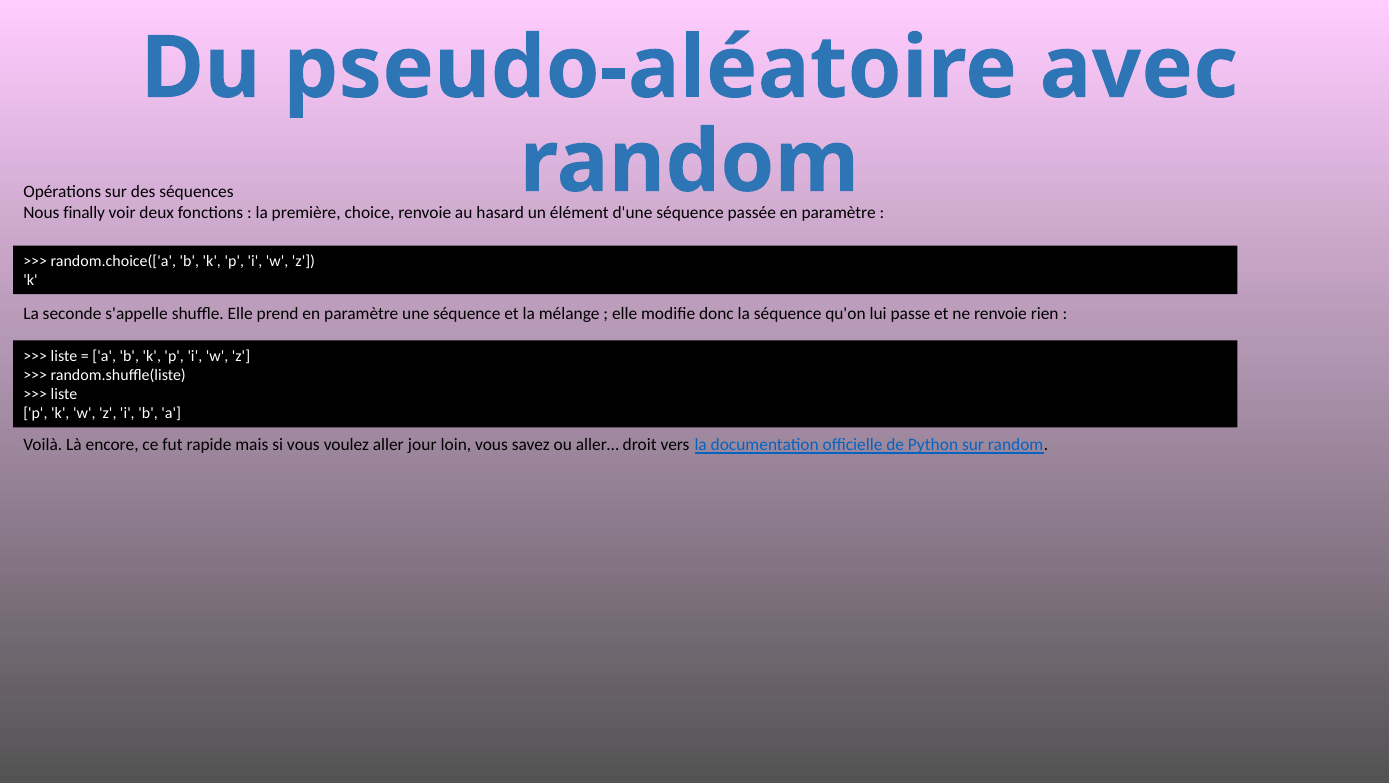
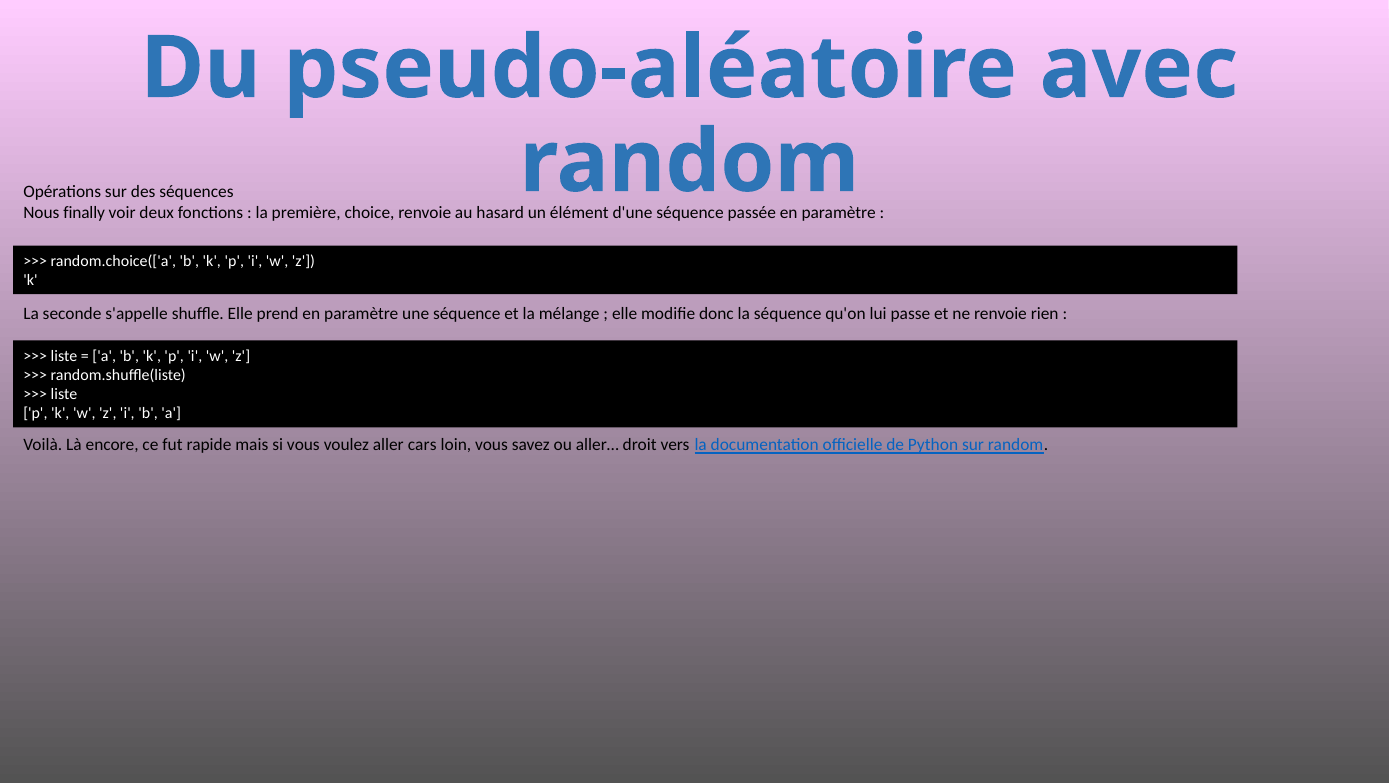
jour: jour -> cars
